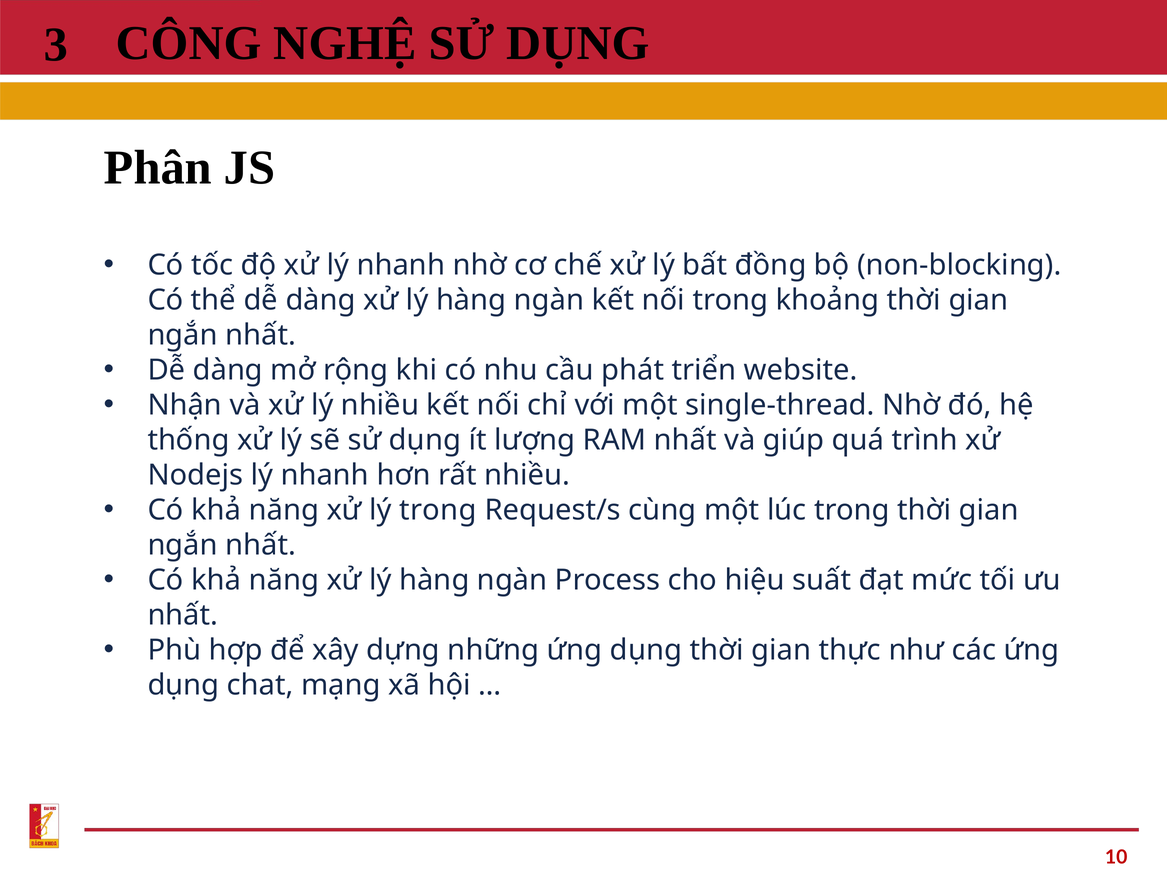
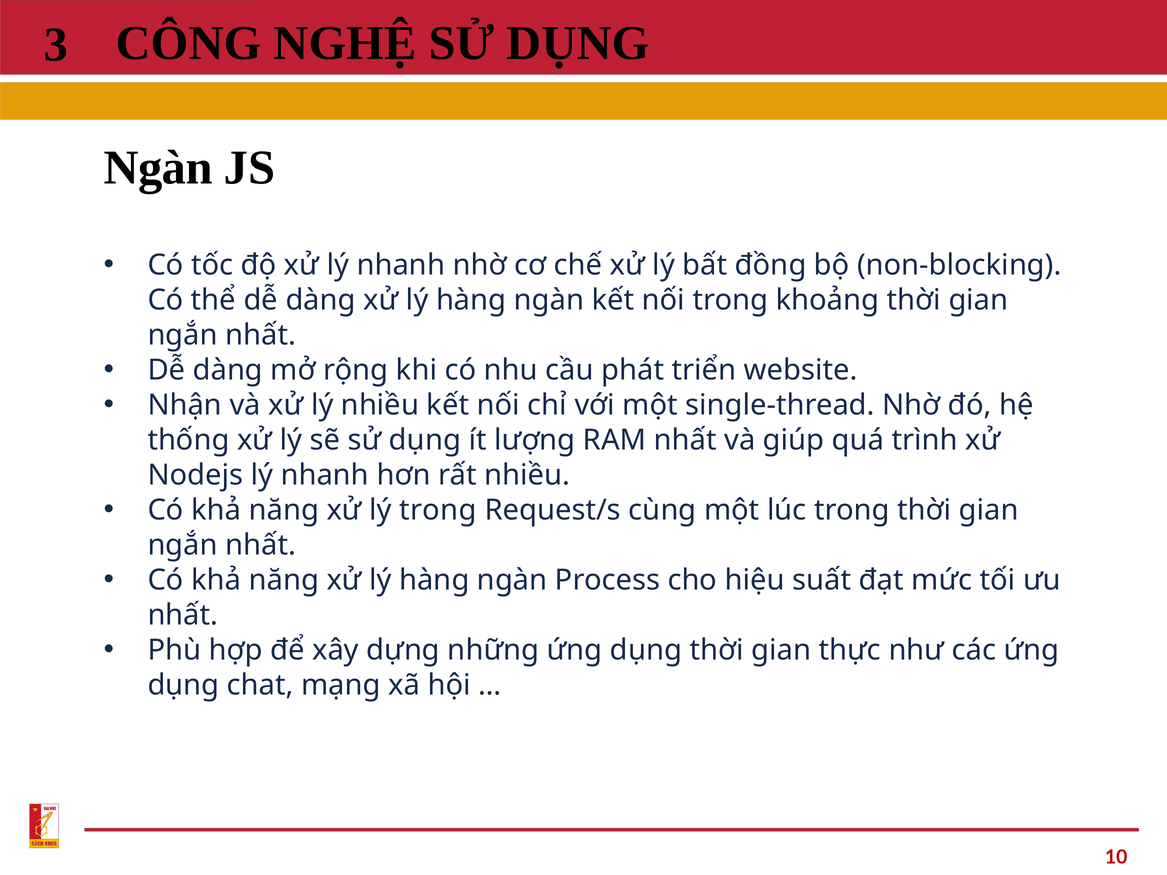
Phân at (158, 168): Phân -> Ngàn
